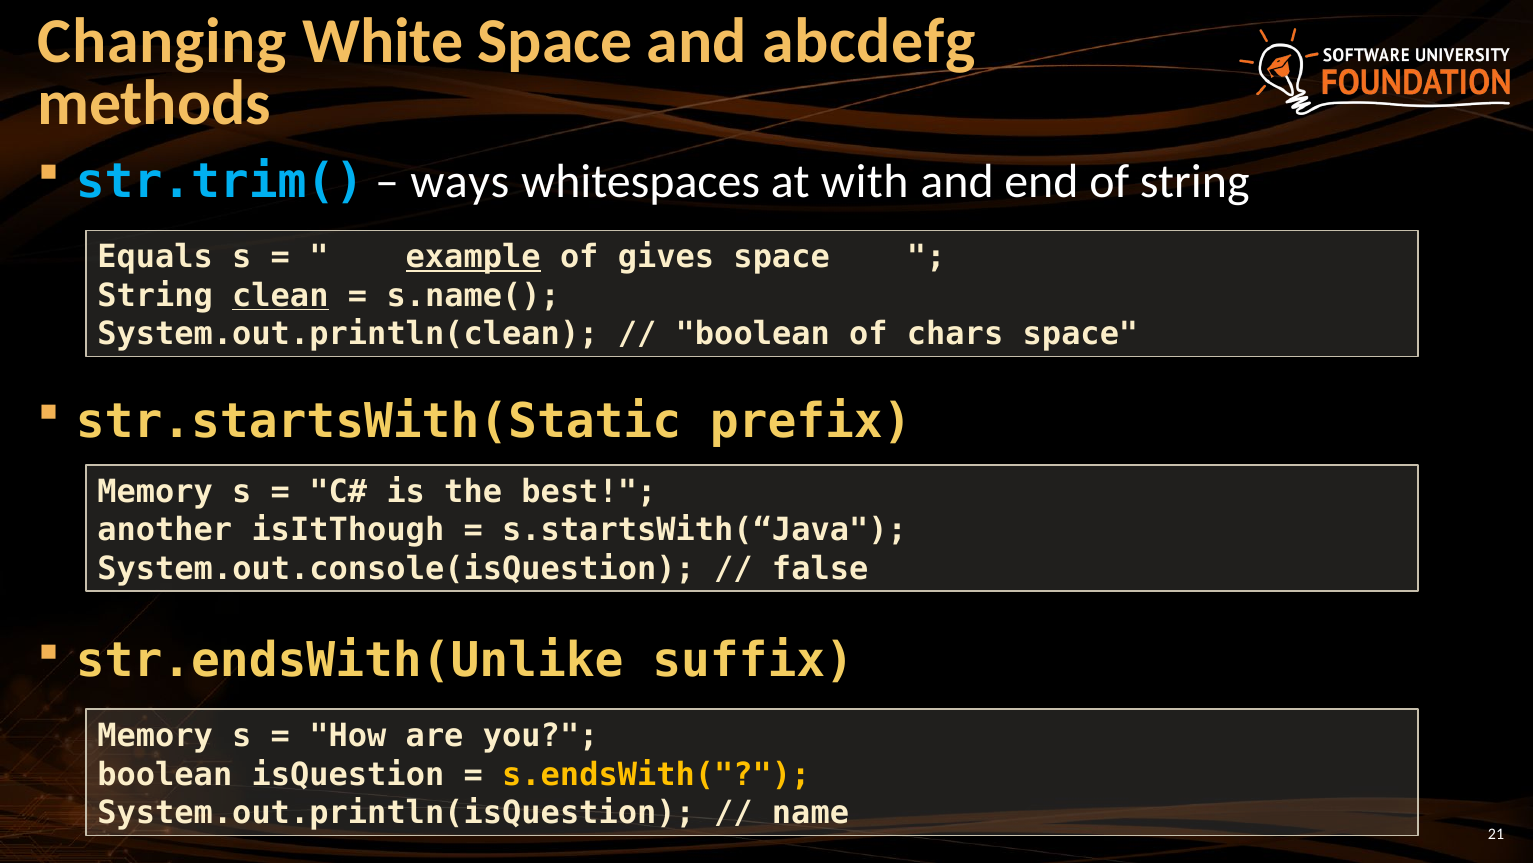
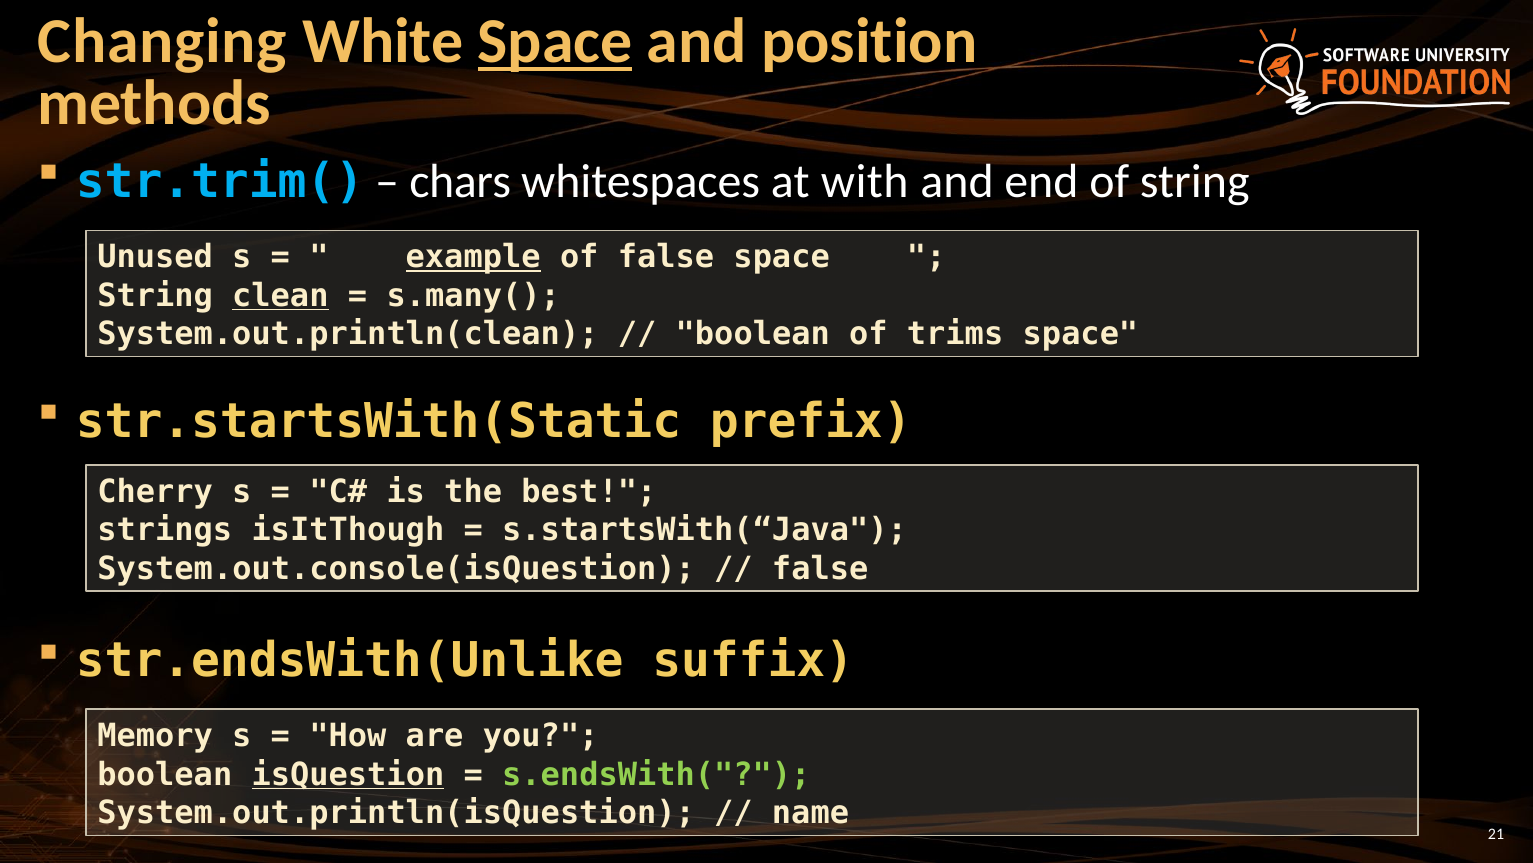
Space at (555, 41) underline: none -> present
abcdefg: abcdefg -> position
ways: ways -> chars
Equals: Equals -> Unused
of gives: gives -> false
s.name(: s.name( -> s.many(
chars: chars -> trims
Memory at (155, 492): Memory -> Cherry
another: another -> strings
isQuestion underline: none -> present
s.endsWith( colour: yellow -> light green
